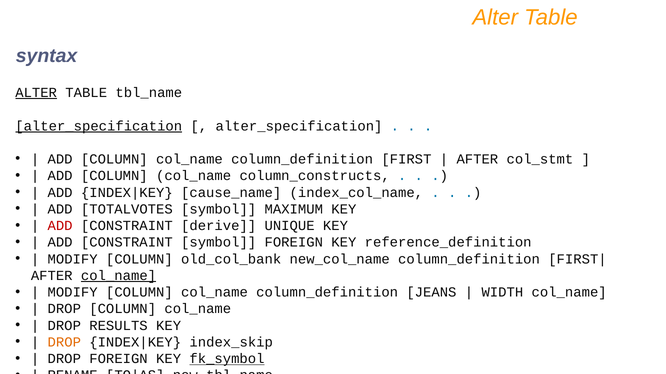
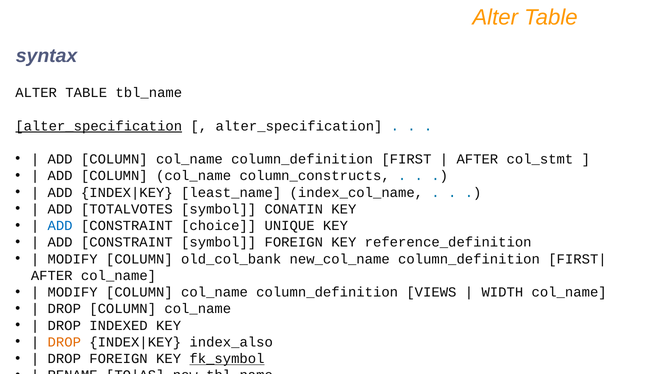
ALTER at (36, 93) underline: present -> none
cause_name: cause_name -> least_name
MAXIMUM: MAXIMUM -> CONATIN
ADD at (60, 226) colour: red -> blue
derive: derive -> choice
col_name at (119, 276) underline: present -> none
JEANS: JEANS -> VIEWS
RESULTS: RESULTS -> INDEXED
index_skip: index_skip -> index_also
